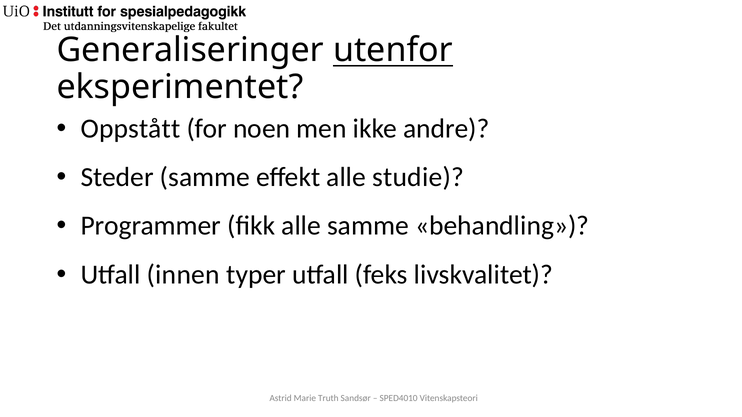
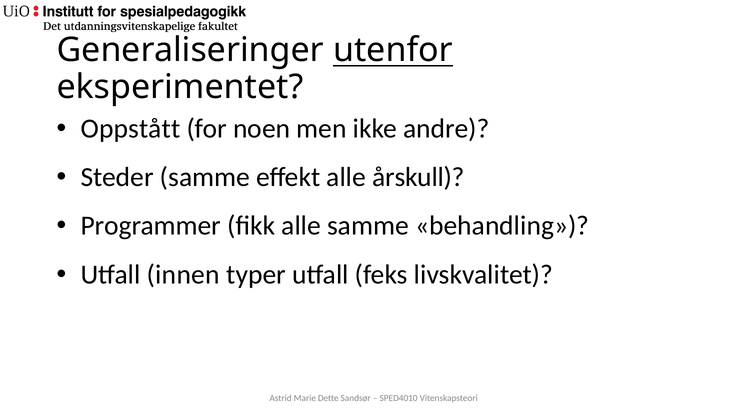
studie: studie -> årskull
Truth: Truth -> Dette
